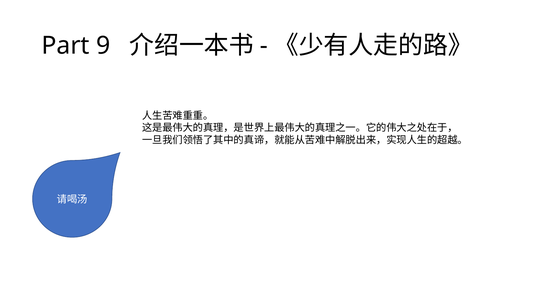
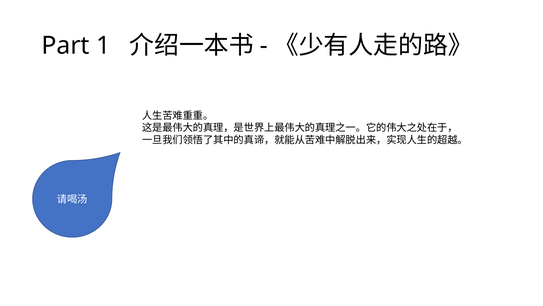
9: 9 -> 1
